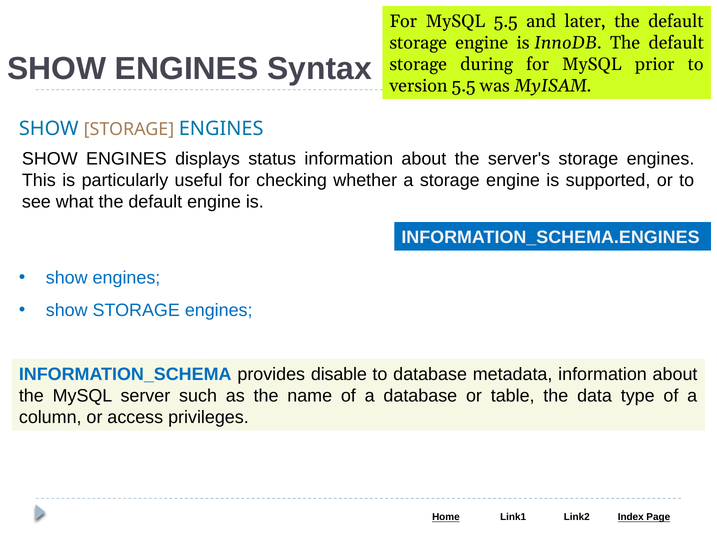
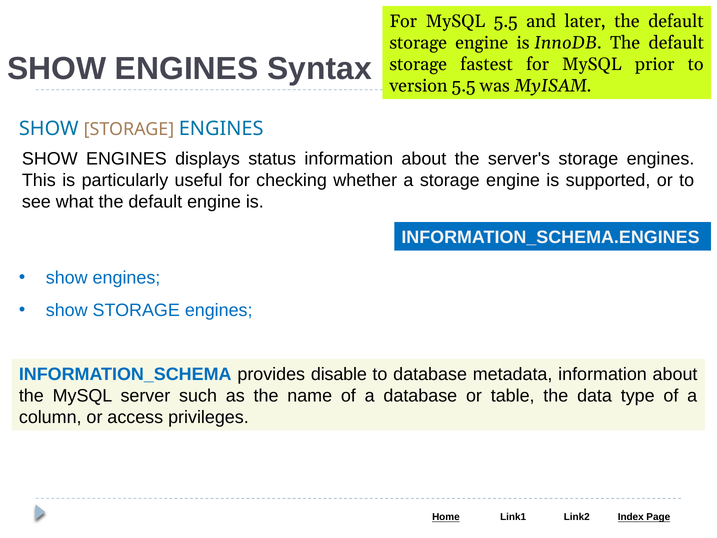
during: during -> fastest
